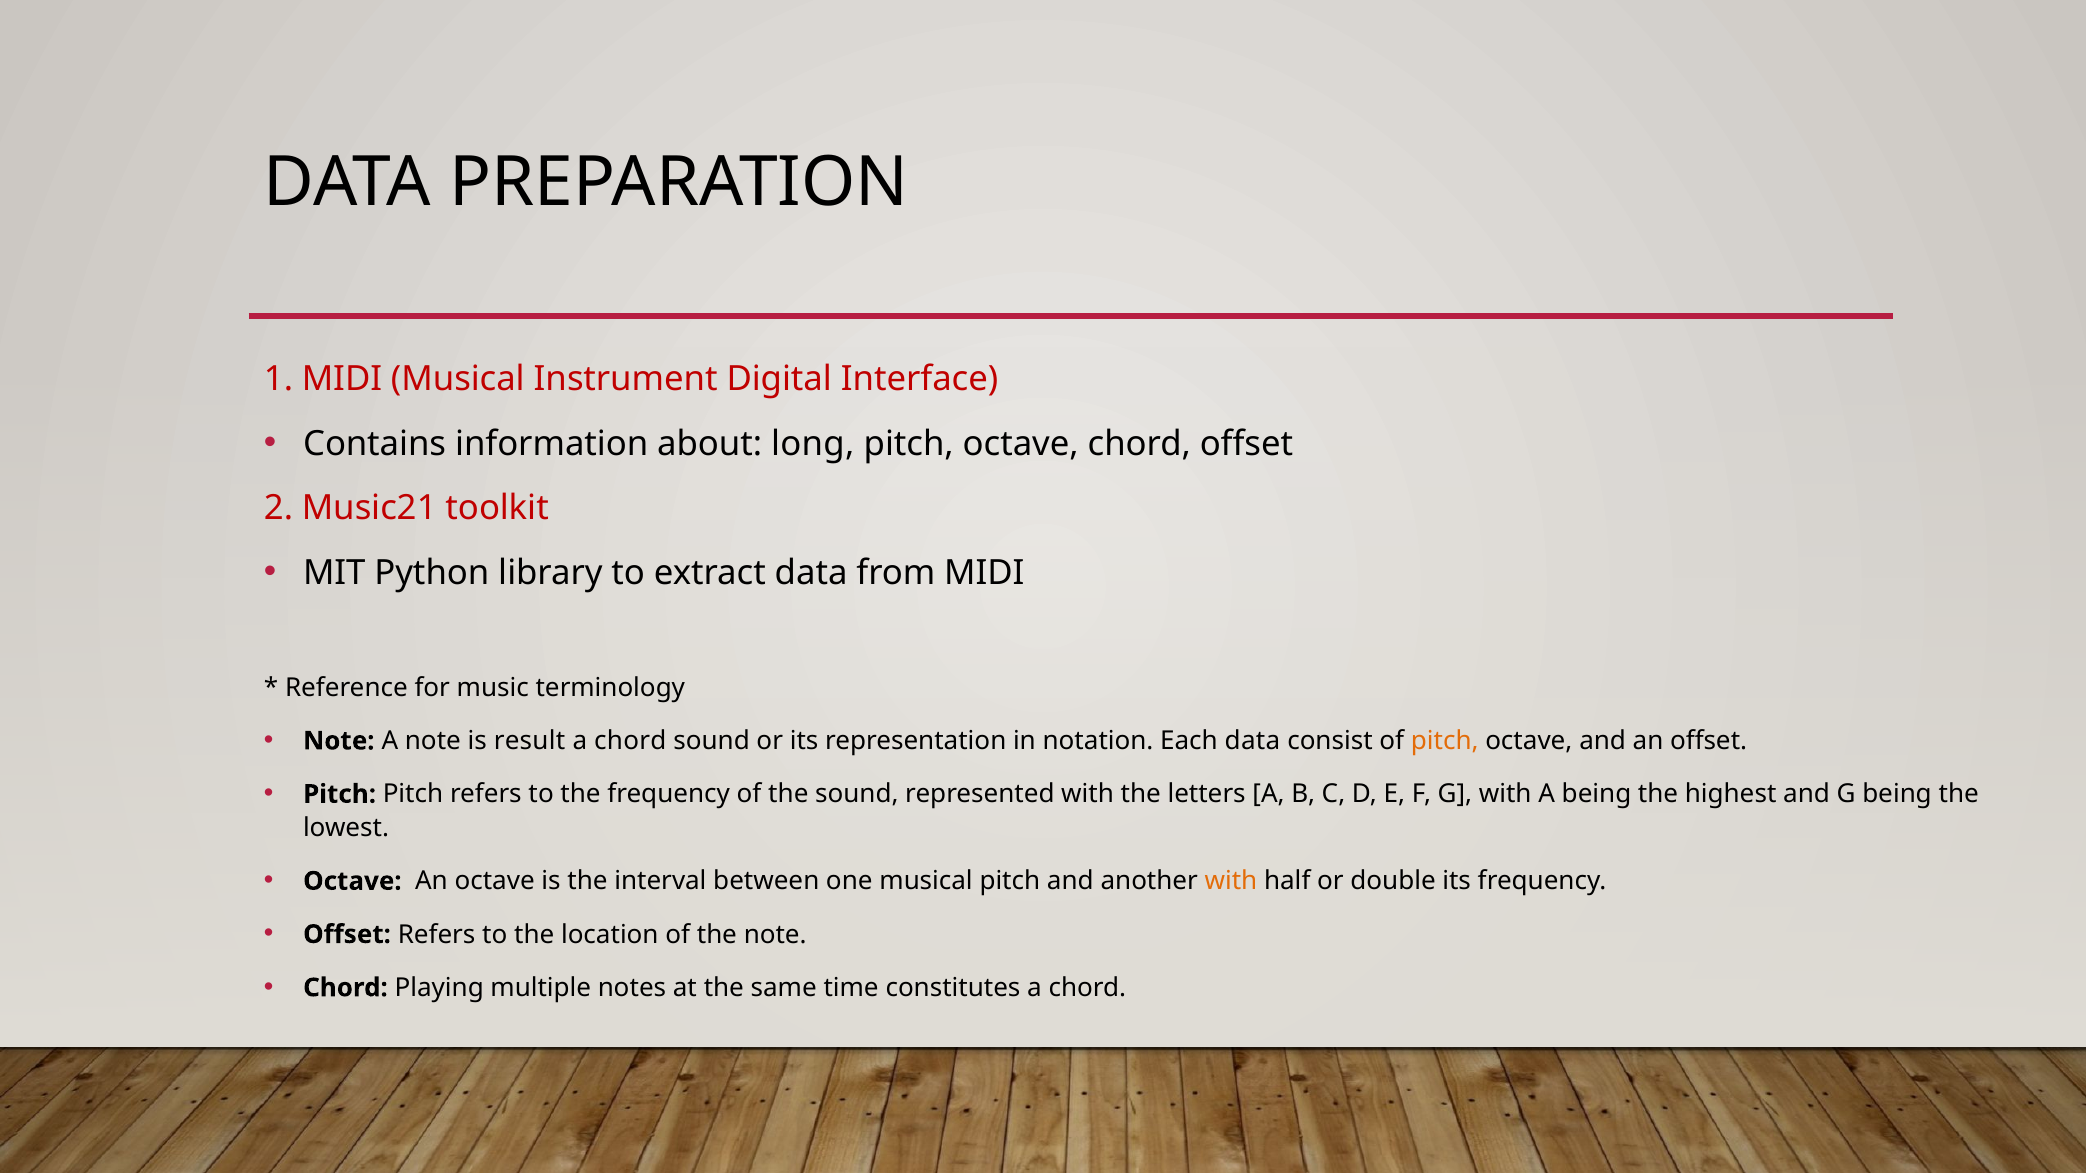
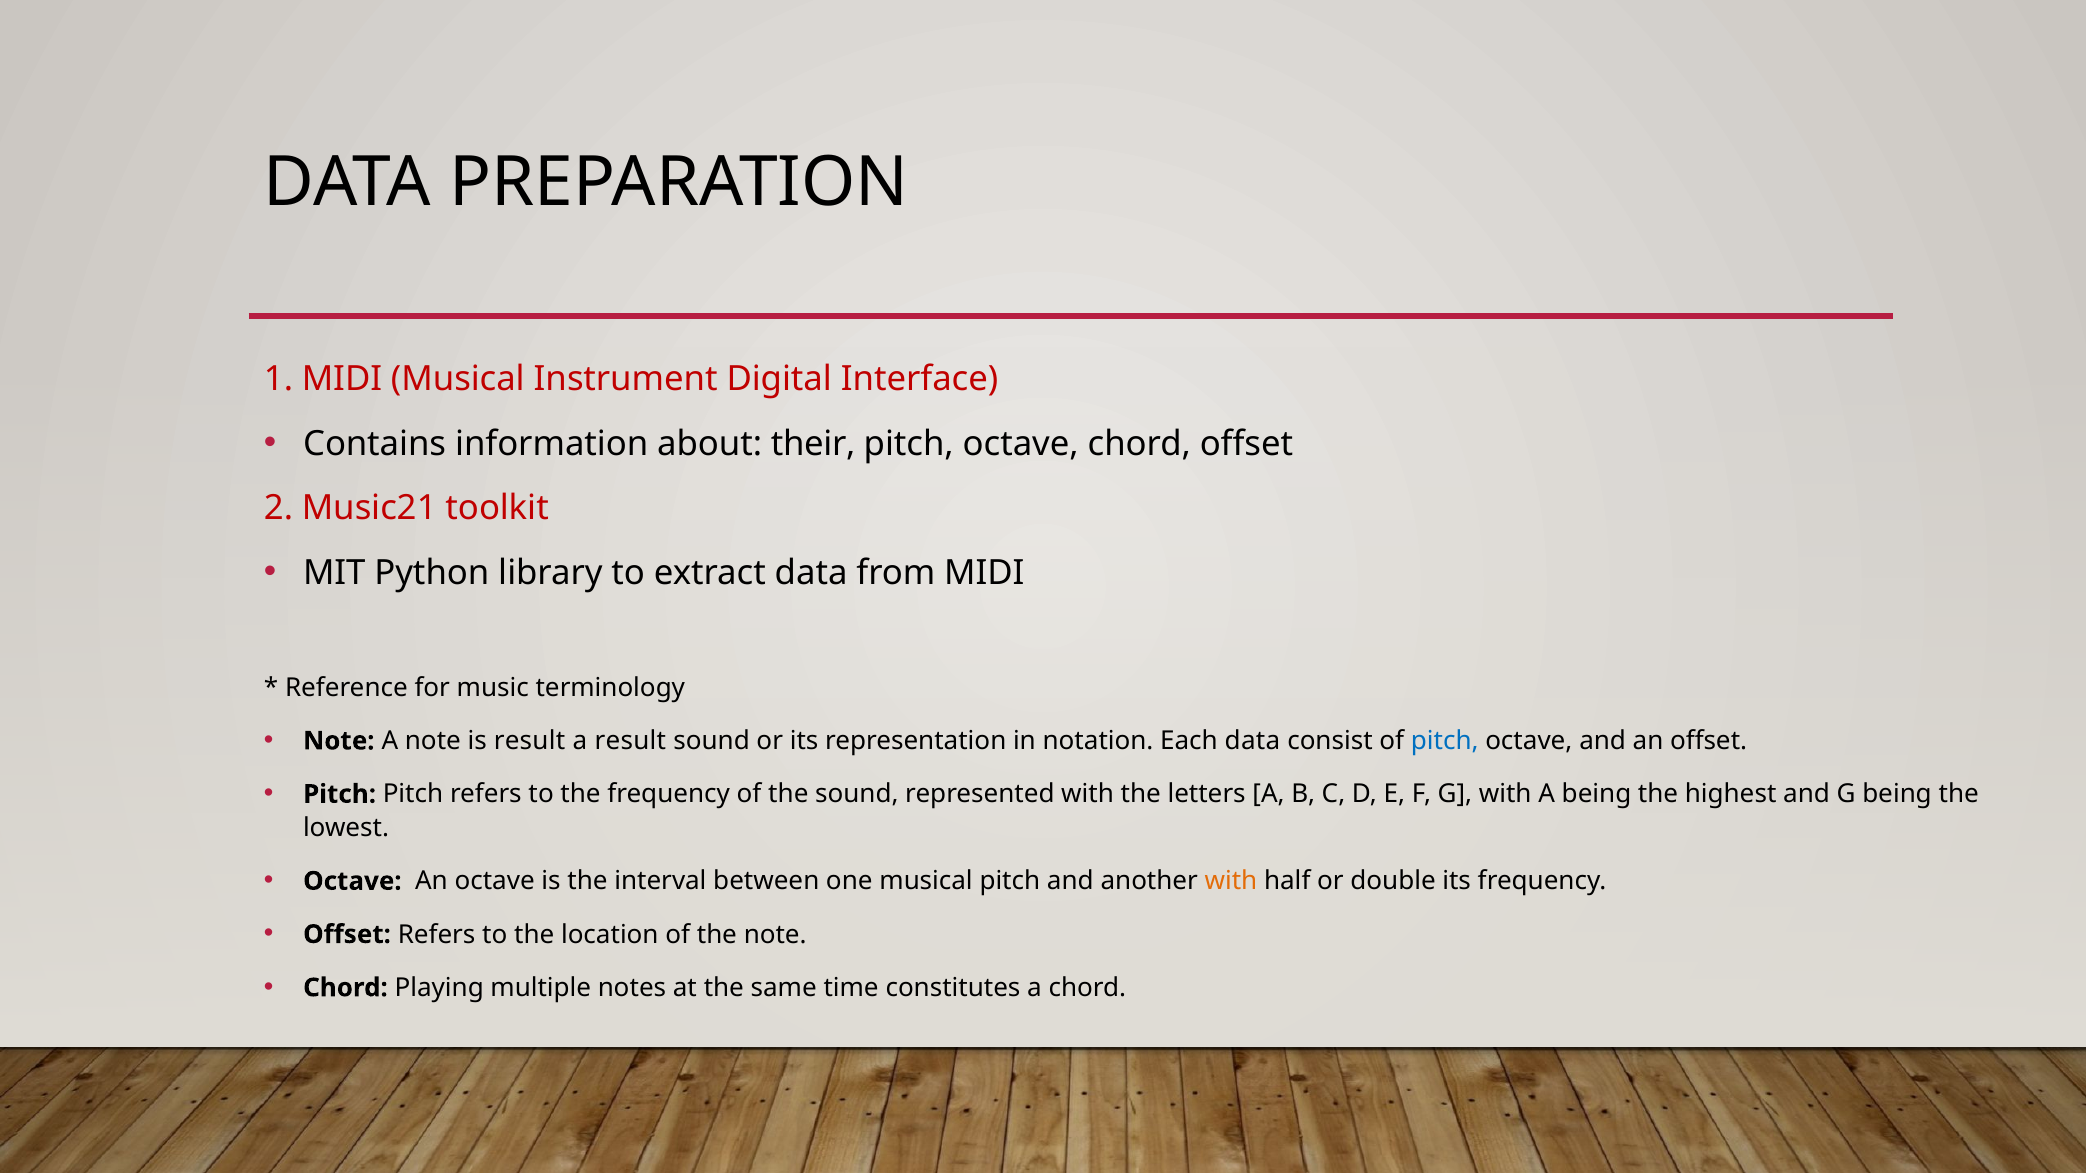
long: long -> their
chord at (630, 741): chord -> result
pitch at (1445, 741) colour: orange -> blue
